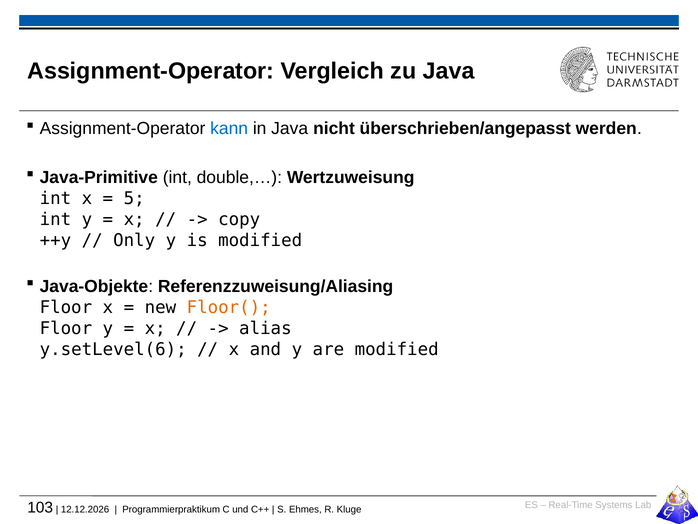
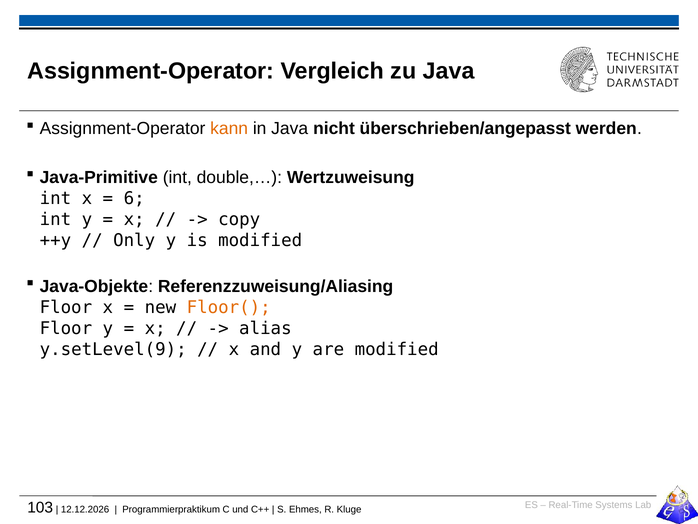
kann colour: blue -> orange
5: 5 -> 6
y.setLevel(6: y.setLevel(6 -> y.setLevel(9
